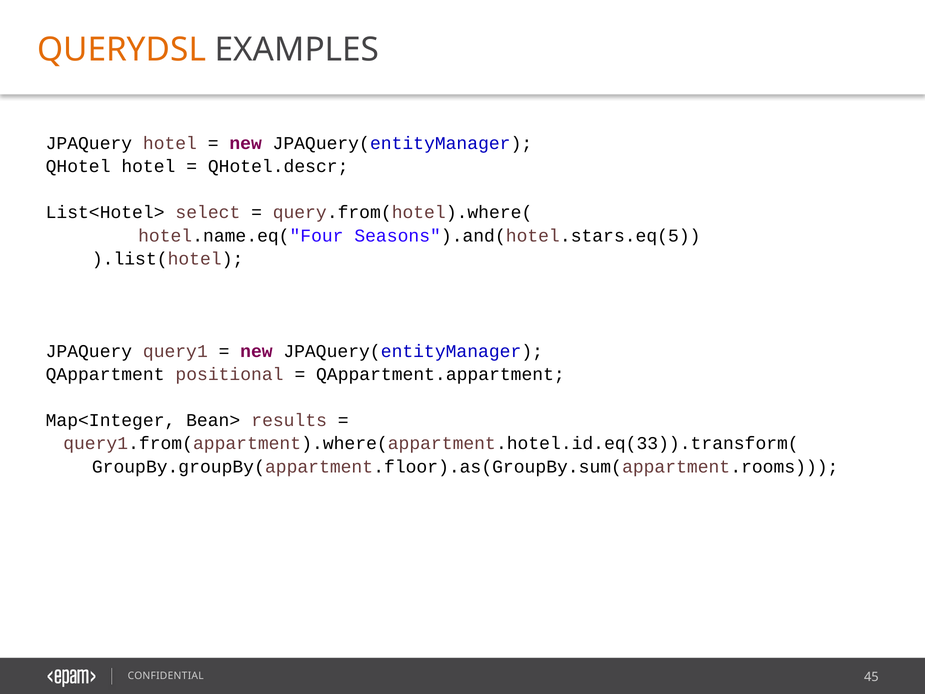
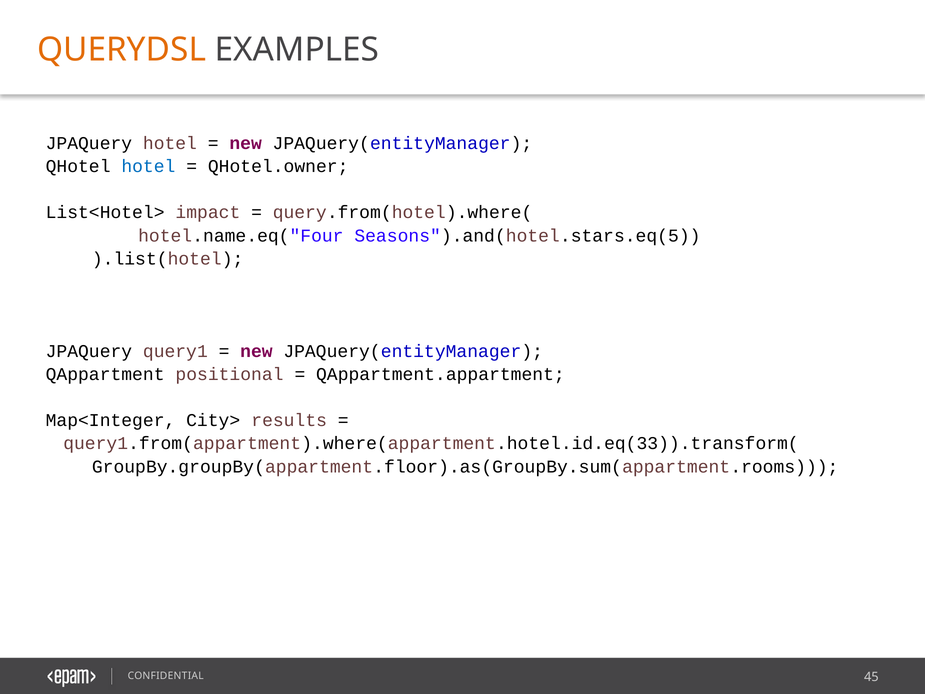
hotel at (148, 166) colour: black -> blue
QHotel.descr: QHotel.descr -> QHotel.owner
select: select -> impact
Bean>: Bean> -> City>
